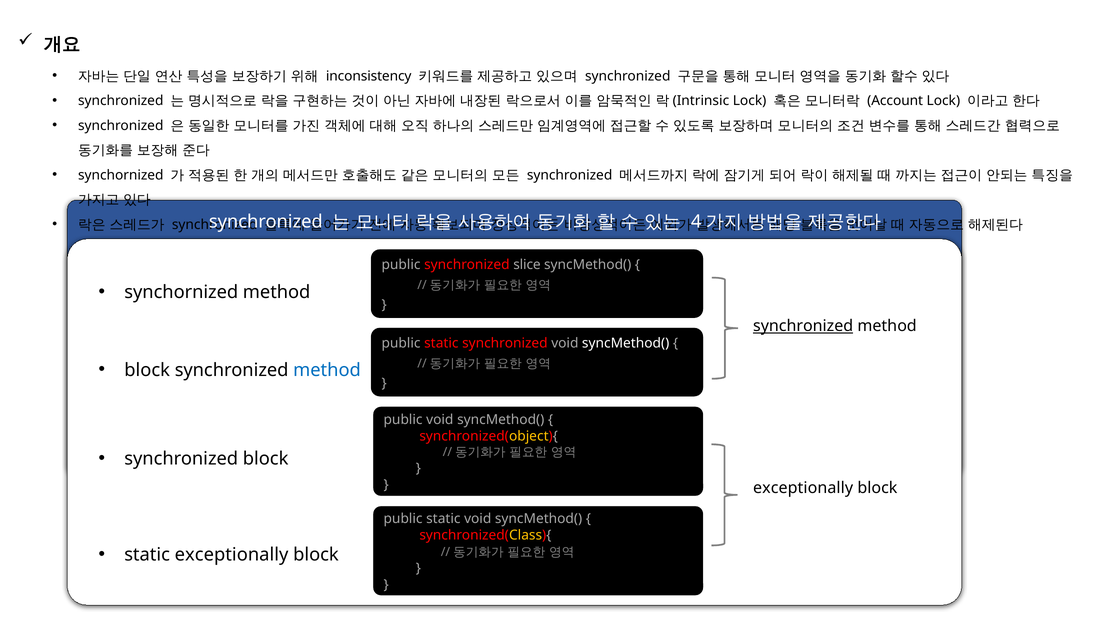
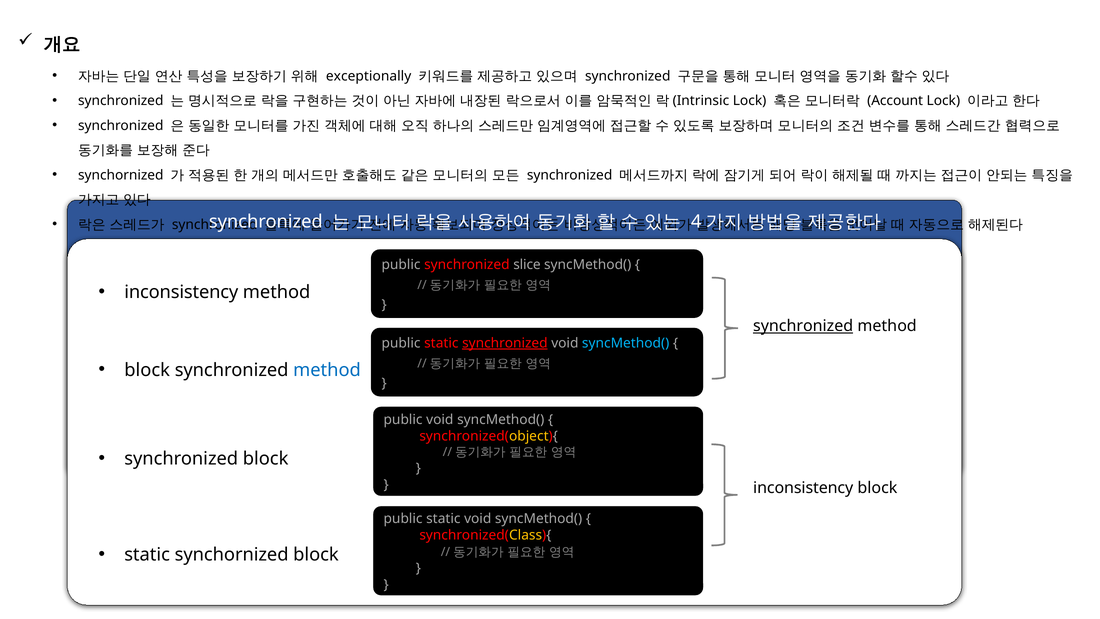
inconsistency: inconsistency -> exceptionally
synchornized at (181, 292): synchornized -> inconsistency
synchronized at (505, 343) underline: none -> present
syncMethod( at (626, 343) colour: white -> light blue
exceptionally at (803, 488): exceptionally -> inconsistency
static exceptionally: exceptionally -> synchornized
